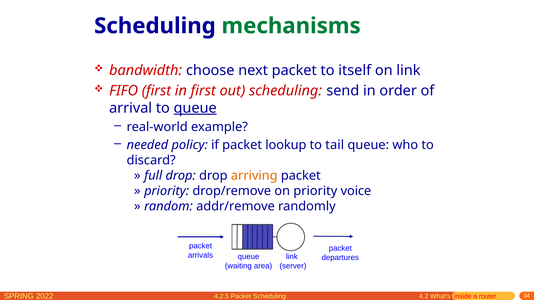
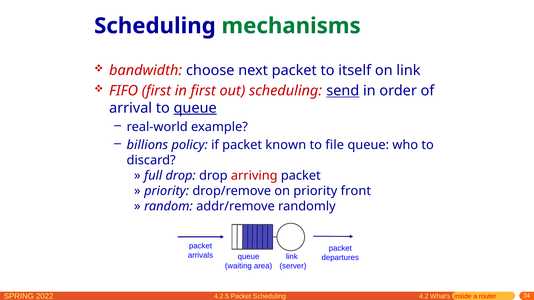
send underline: none -> present
needed: needed -> billions
lookup: lookup -> known
tail: tail -> file
arriving colour: orange -> red
voice: voice -> front
